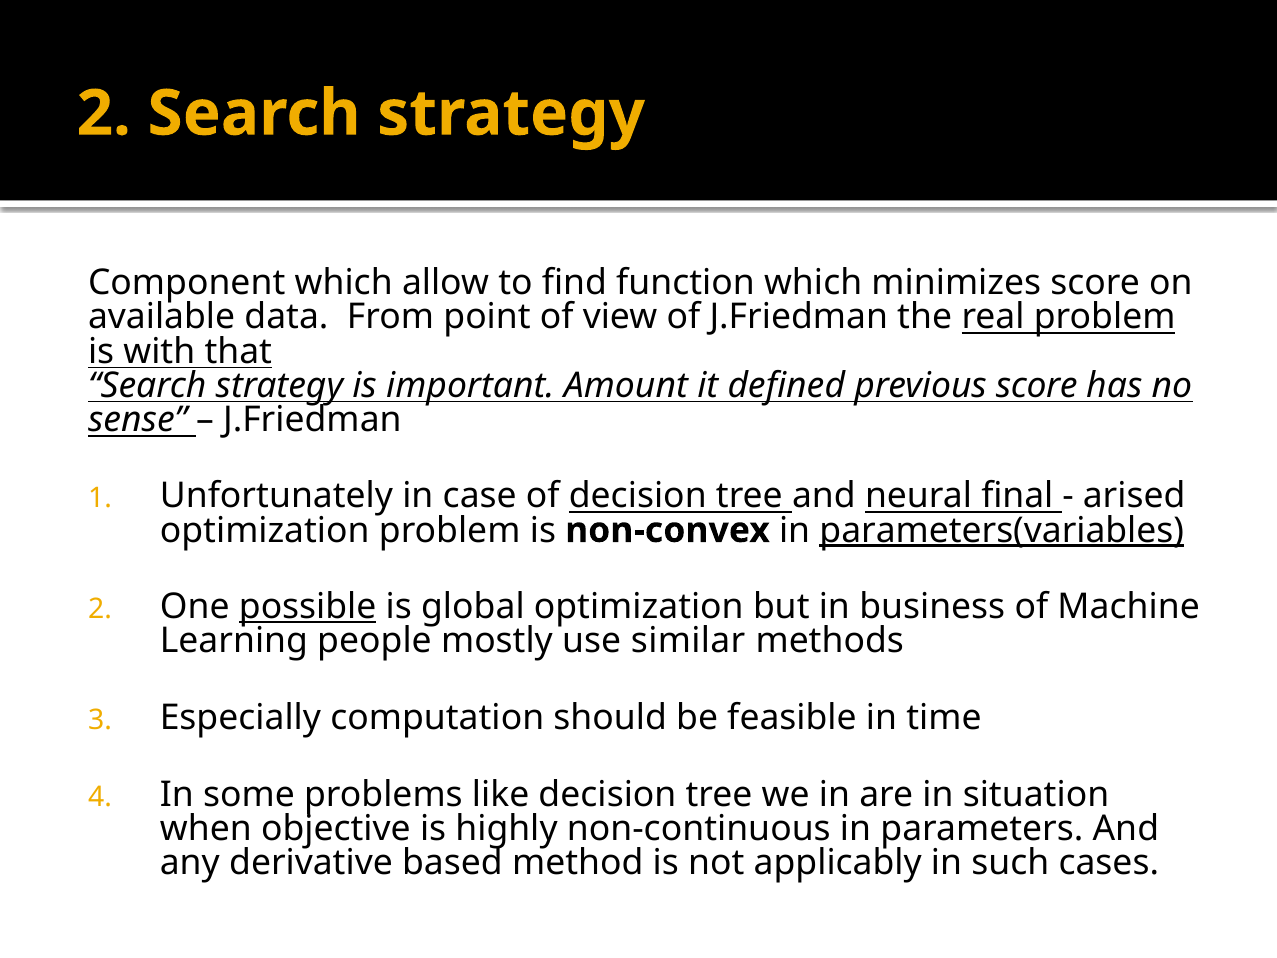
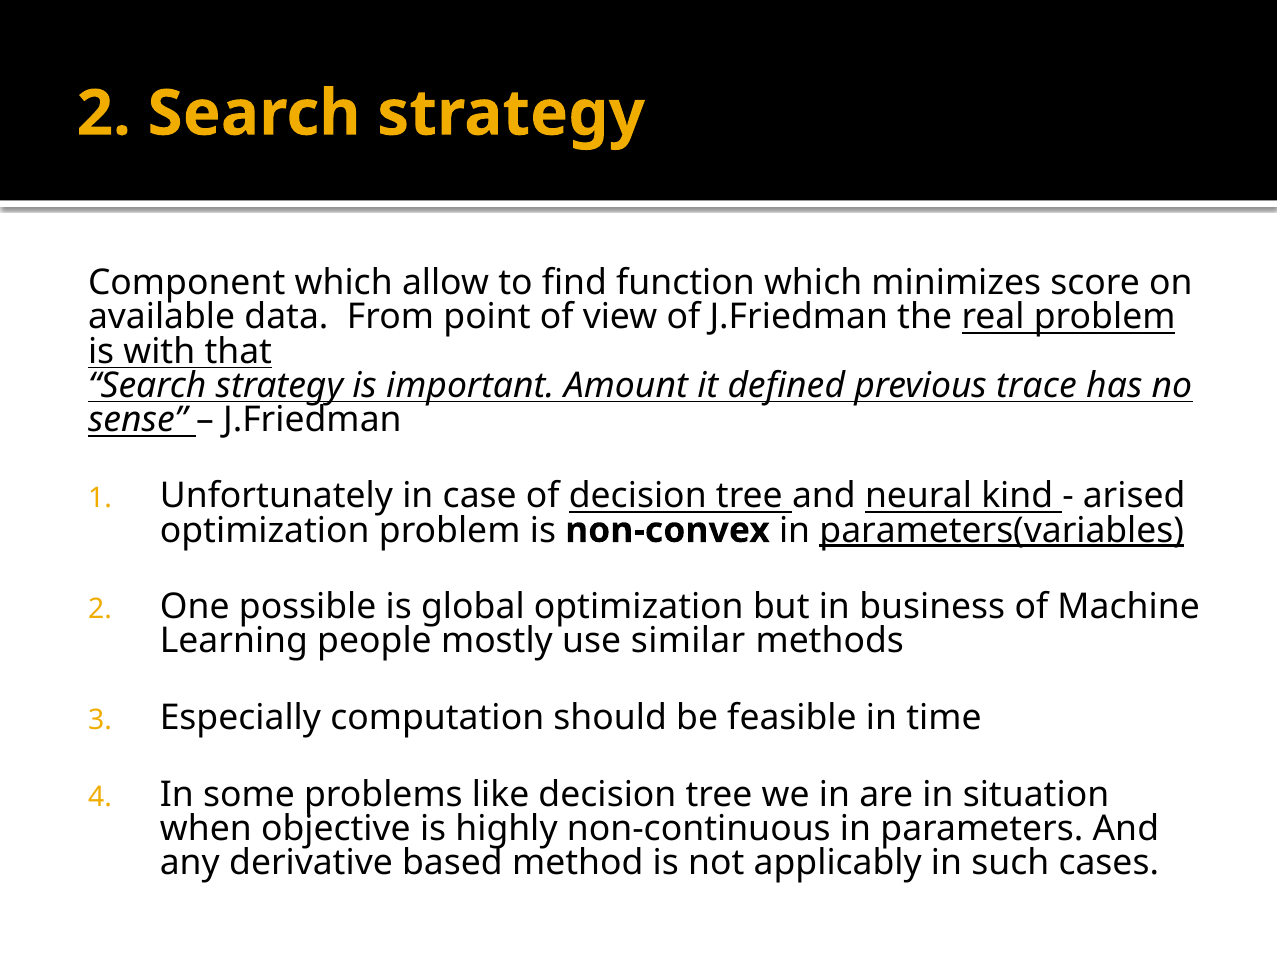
previous score: score -> trace
final: final -> kind
possible underline: present -> none
